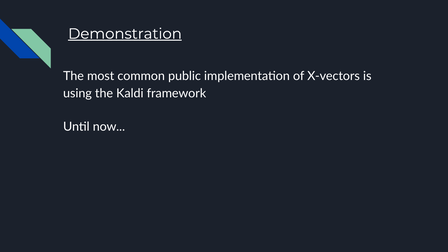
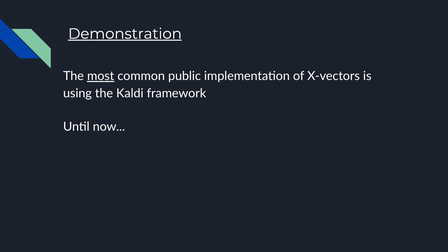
most underline: none -> present
